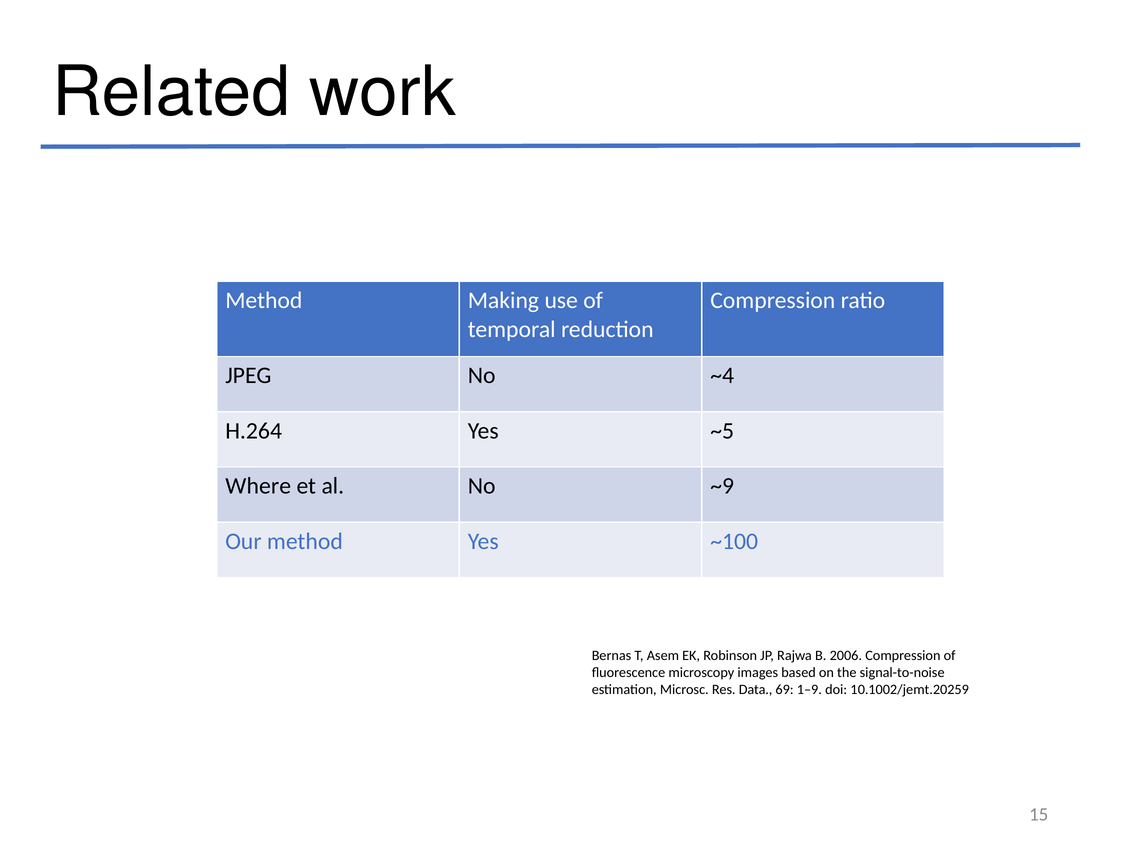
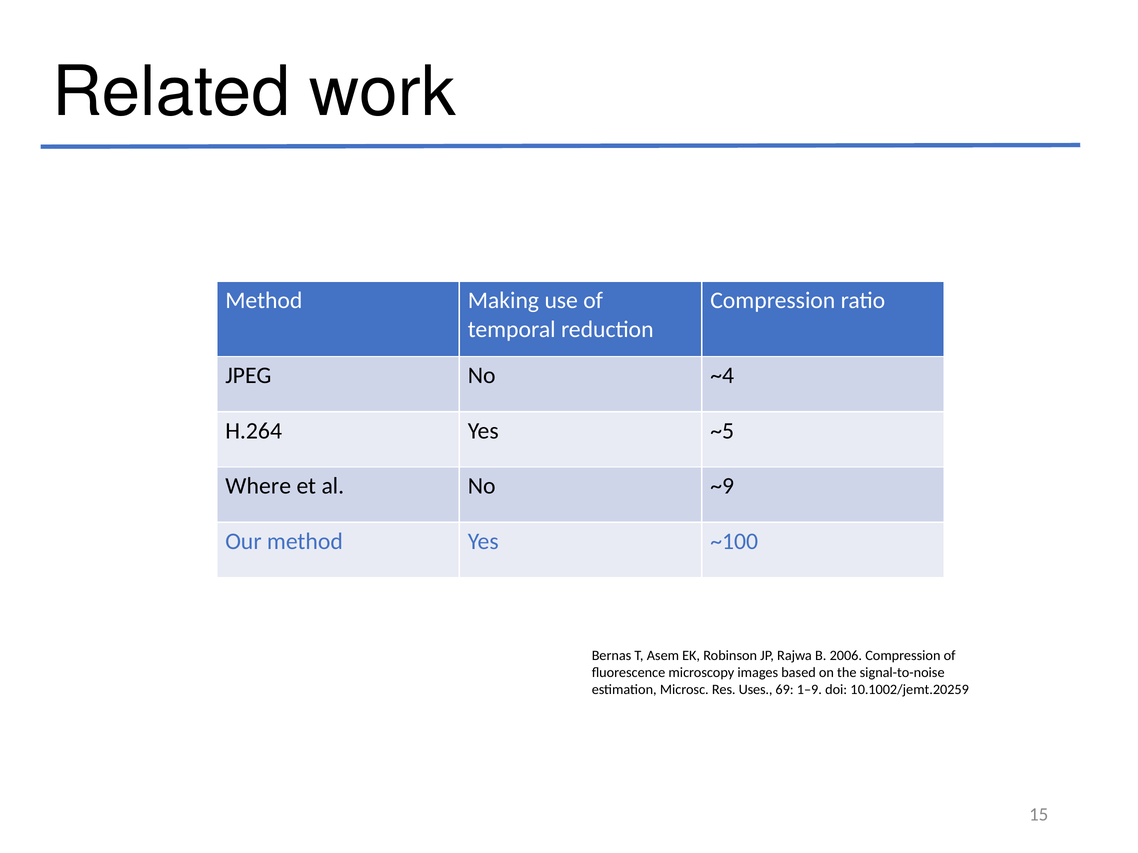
Data: Data -> Uses
